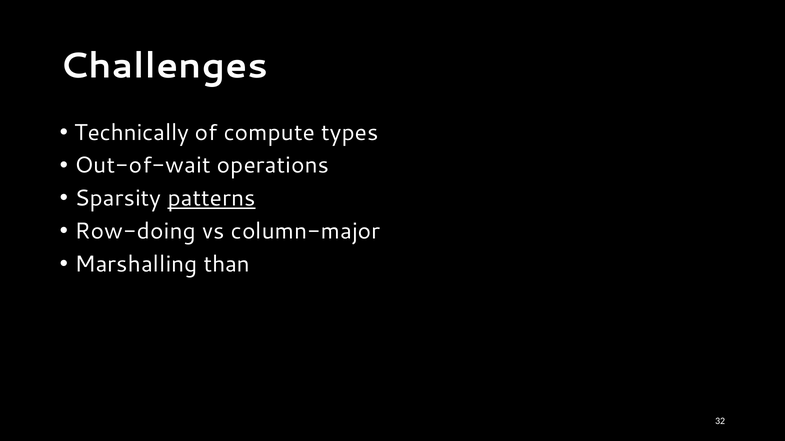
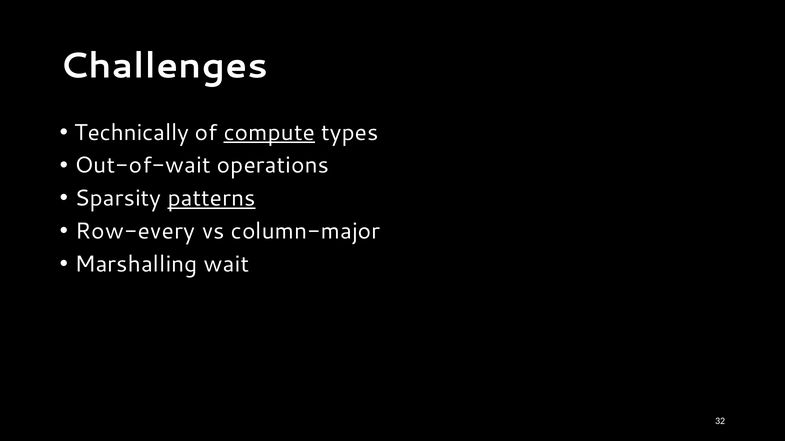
compute underline: none -> present
Row-doing: Row-doing -> Row-every
than: than -> wait
